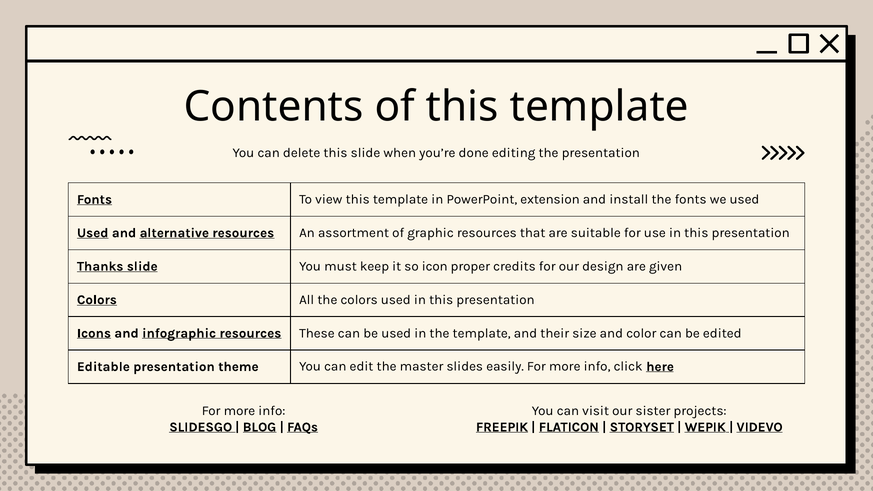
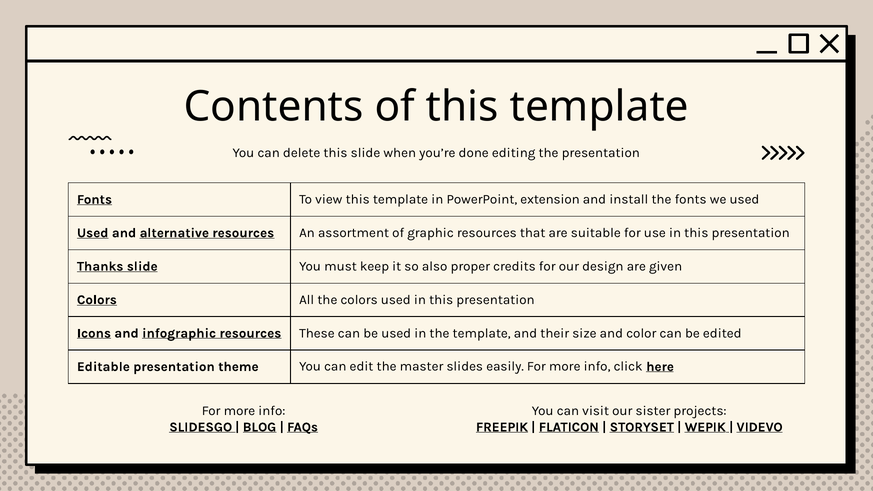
icon: icon -> also
